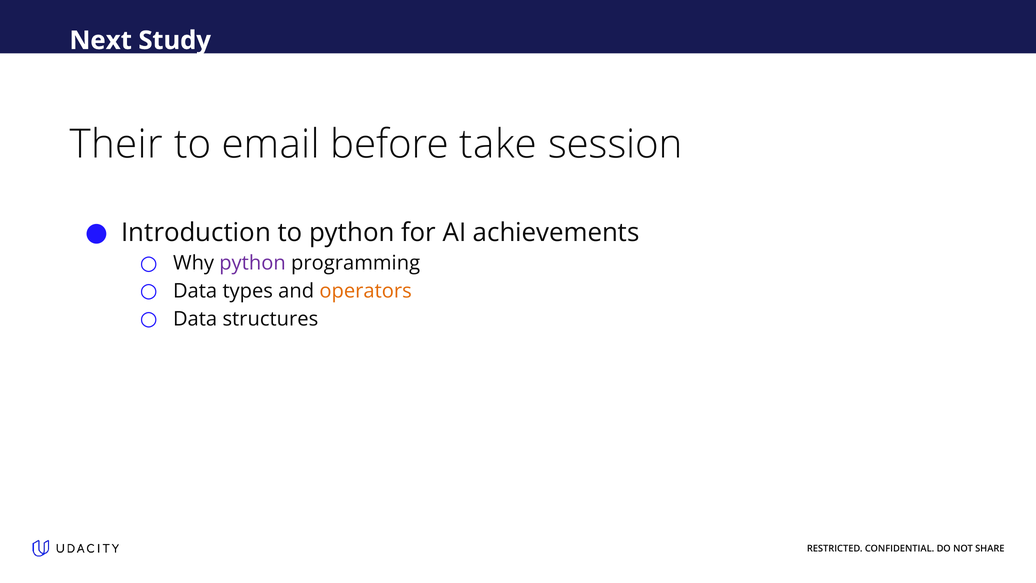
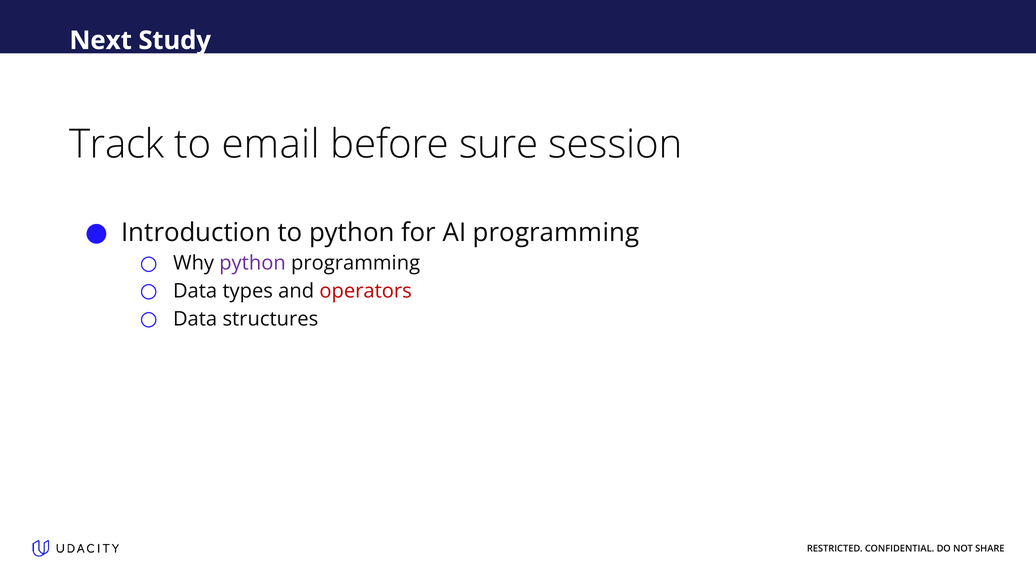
Their: Their -> Track
take: take -> sure
AI achievements: achievements -> programming
operators colour: orange -> red
